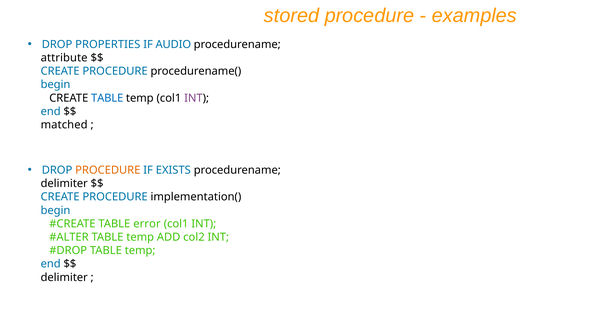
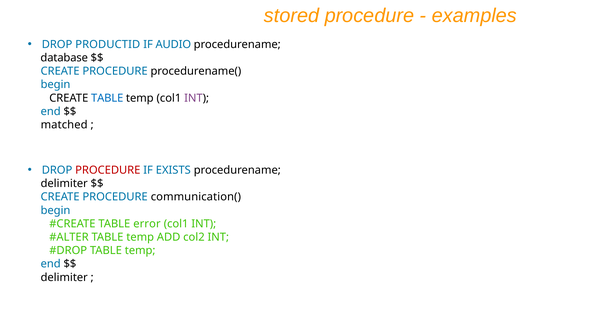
PROPERTIES: PROPERTIES -> PRODUCTID
attribute: attribute -> database
PROCEDURE at (108, 170) colour: orange -> red
implementation(: implementation( -> communication(
